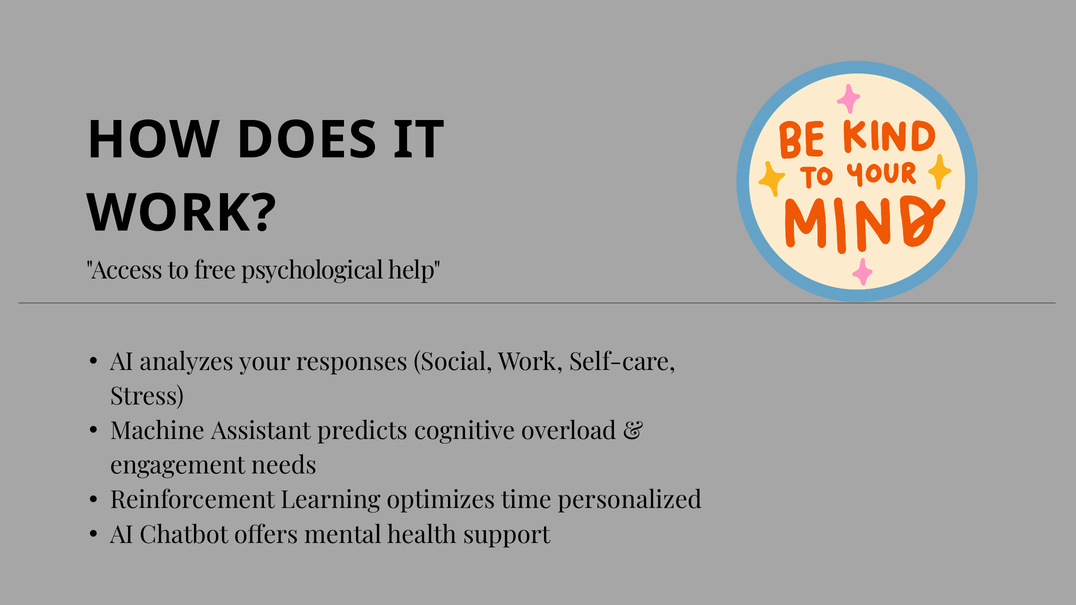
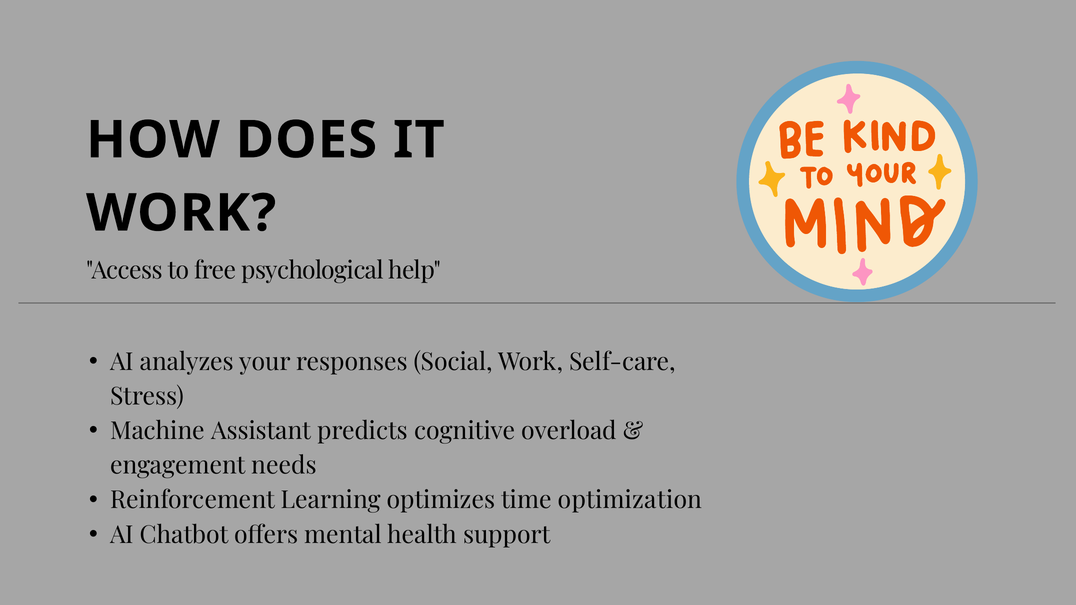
personalized: personalized -> optimization
